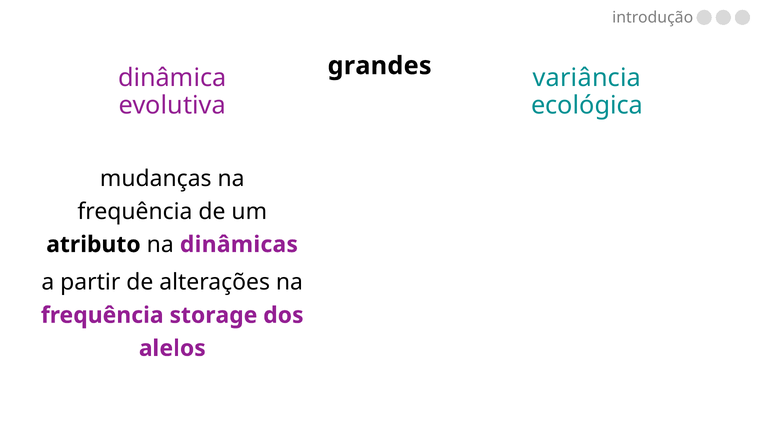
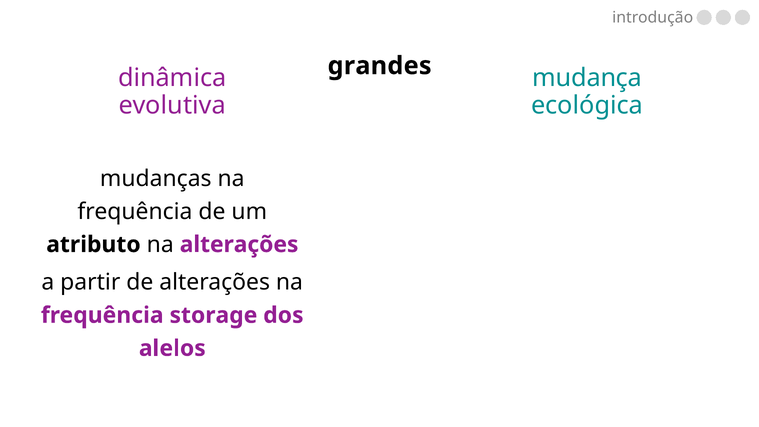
variância: variância -> mudança
na dinâmicas: dinâmicas -> alterações
